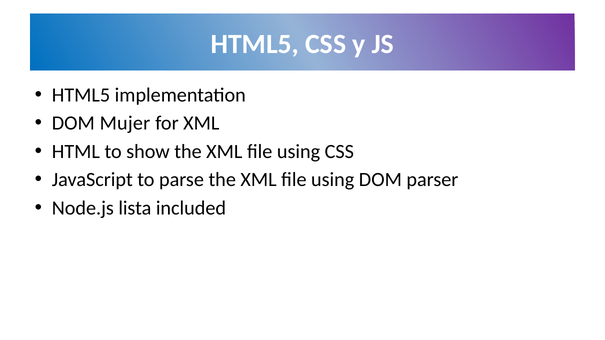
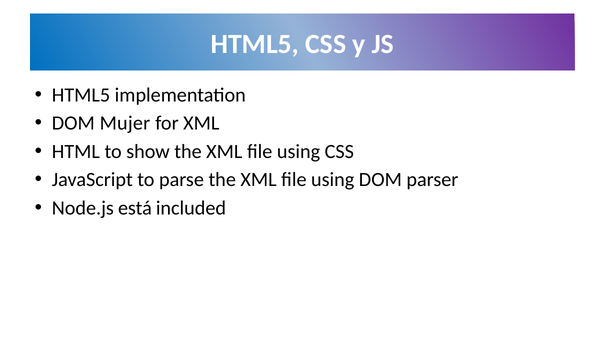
lista: lista -> está
